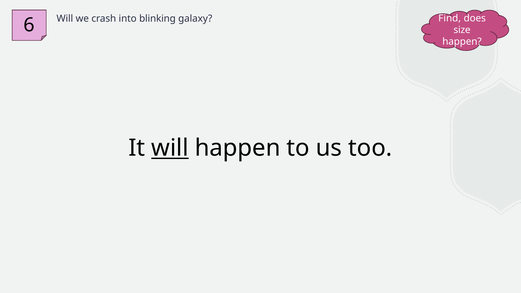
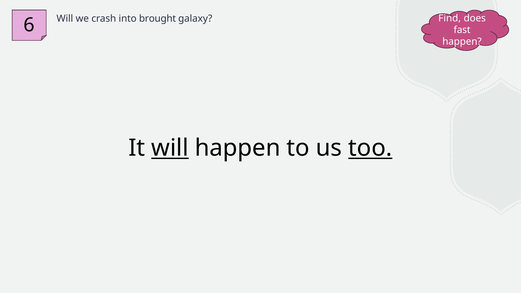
blinking: blinking -> brought
size: size -> fast
too underline: none -> present
